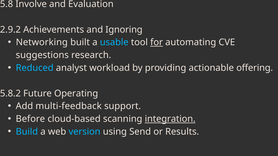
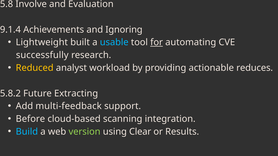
2.9.2: 2.9.2 -> 9.1.4
Networking: Networking -> Lightweight
suggestions: suggestions -> successfully
Reduced colour: light blue -> yellow
offering: offering -> reduces
Operating: Operating -> Extracting
integration underline: present -> none
version colour: light blue -> light green
Send: Send -> Clear
